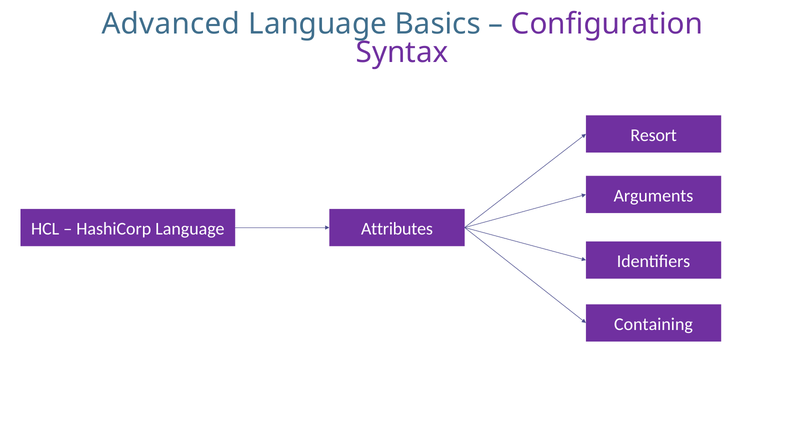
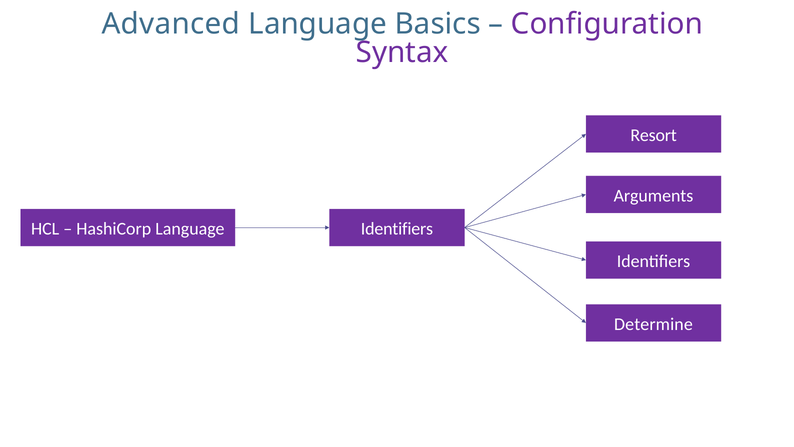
Language Attributes: Attributes -> Identifiers
Containing: Containing -> Determine
